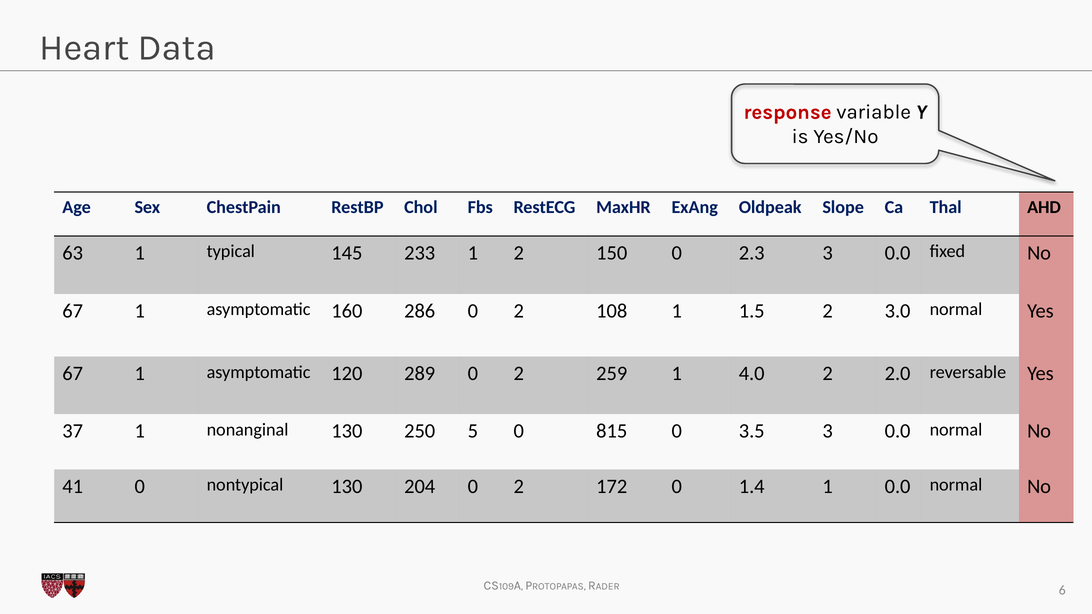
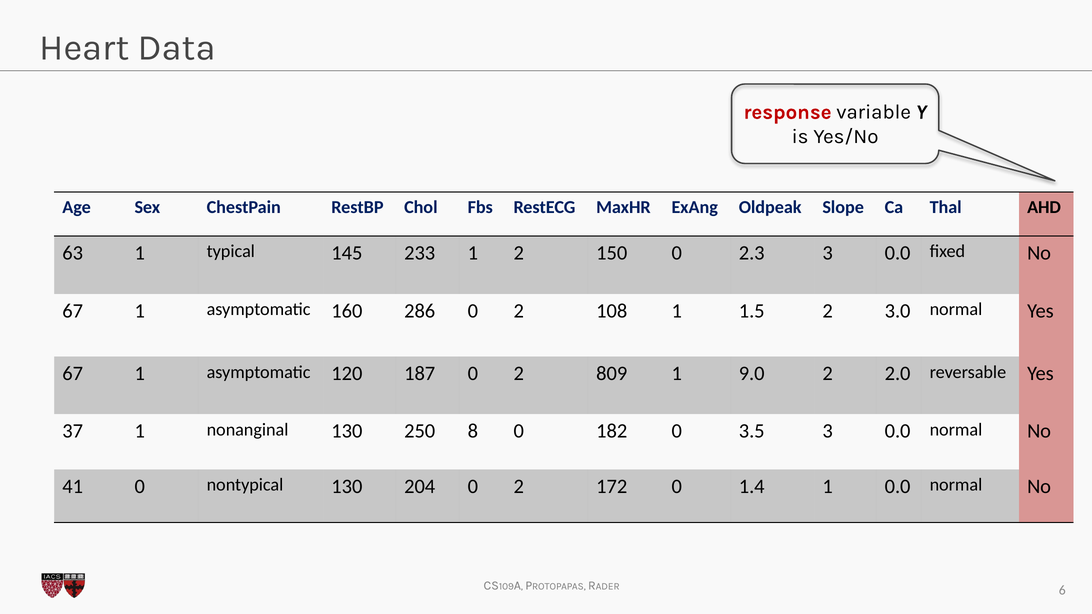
289: 289 -> 187
259: 259 -> 809
4.0: 4.0 -> 9.0
5: 5 -> 8
815: 815 -> 182
